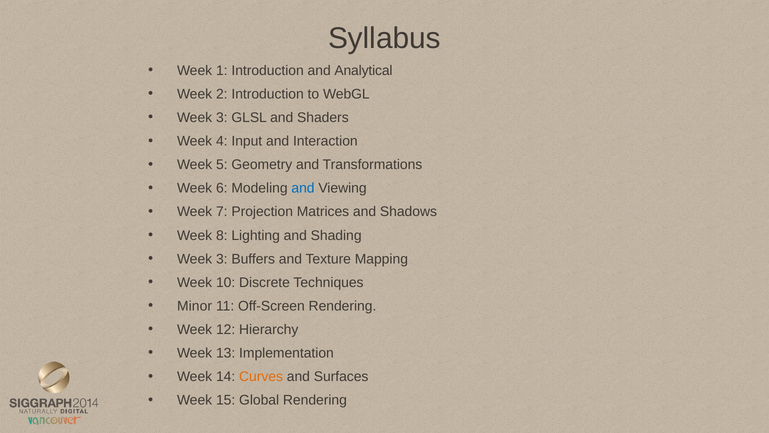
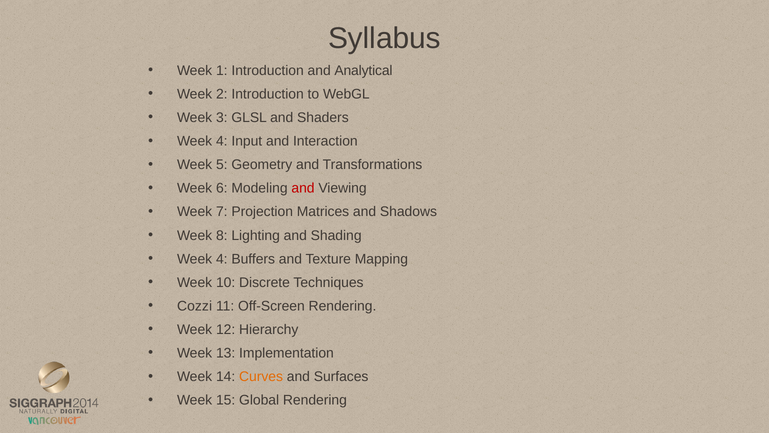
and at (303, 188) colour: blue -> red
3 at (222, 259): 3 -> 4
Minor: Minor -> Cozzi
